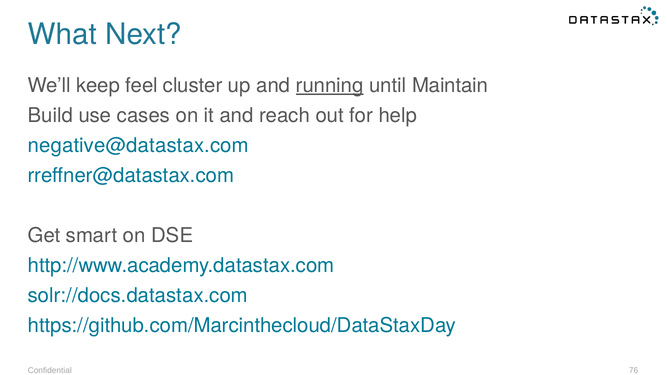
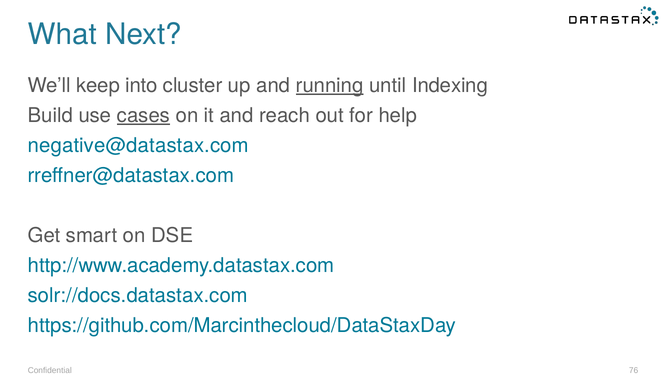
feel: feel -> into
Maintain: Maintain -> Indexing
cases underline: none -> present
